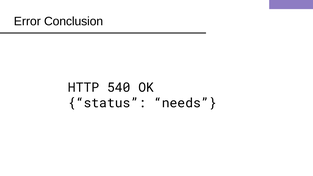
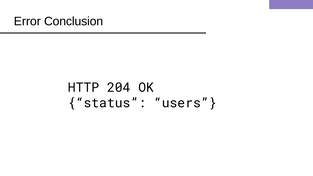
540: 540 -> 204
needs: needs -> users
